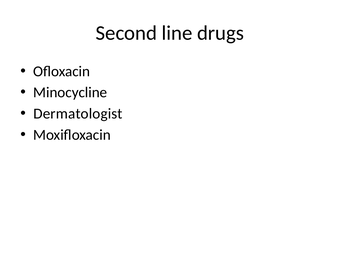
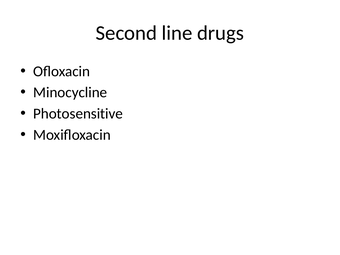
Dermatologist: Dermatologist -> Photosensitive
